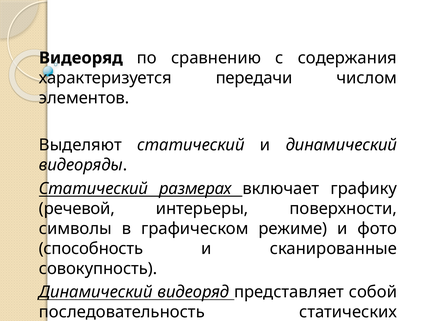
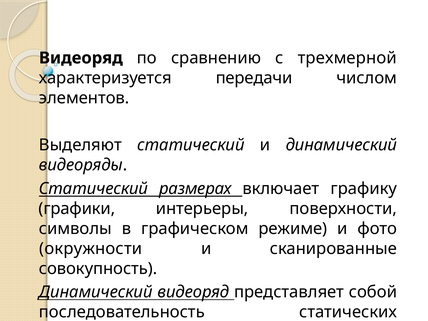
содержания: содержания -> трехмерной
речевой: речевой -> графики
способность: способность -> окружности
